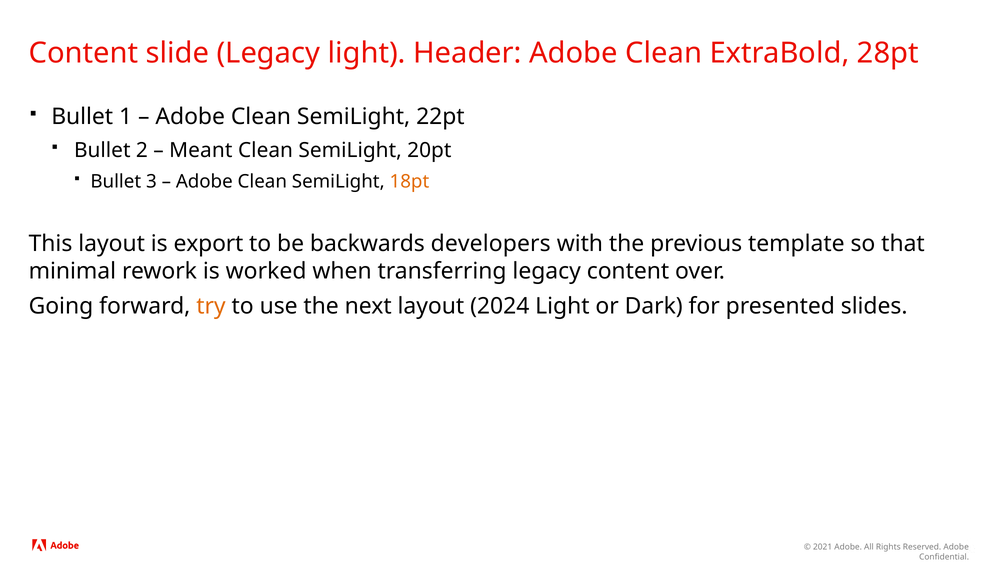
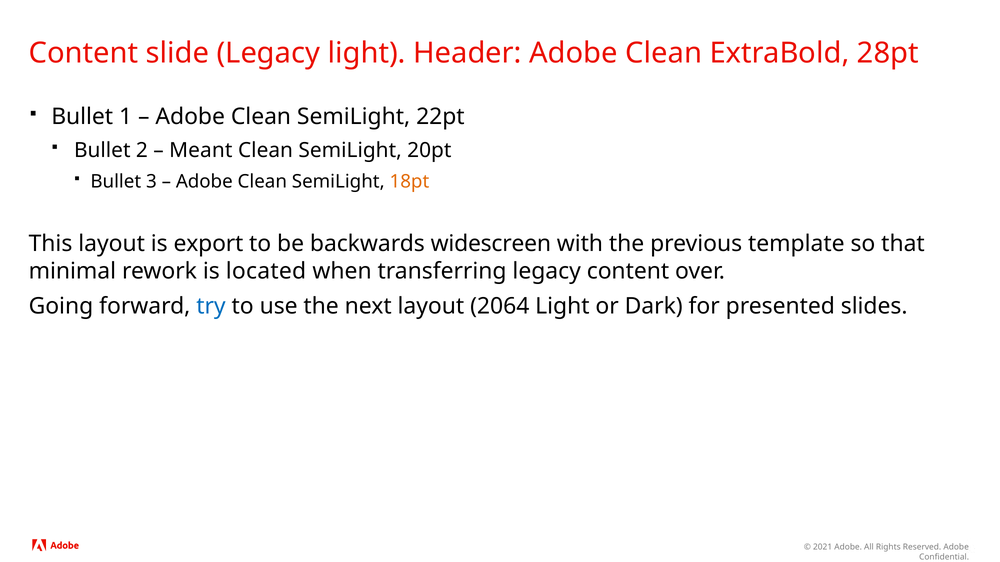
developers: developers -> widescreen
worked: worked -> located
try colour: orange -> blue
2024: 2024 -> 2064
